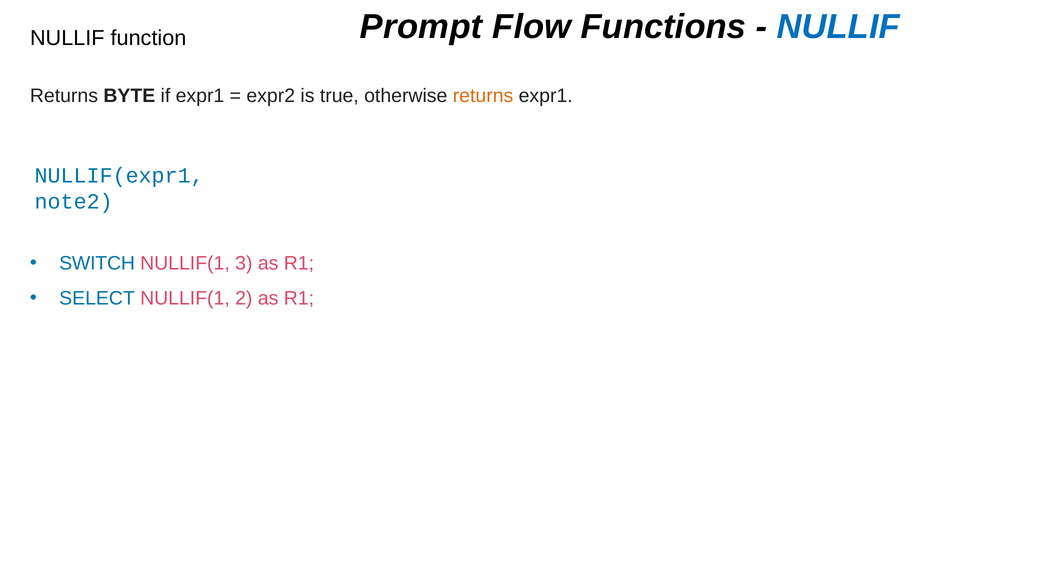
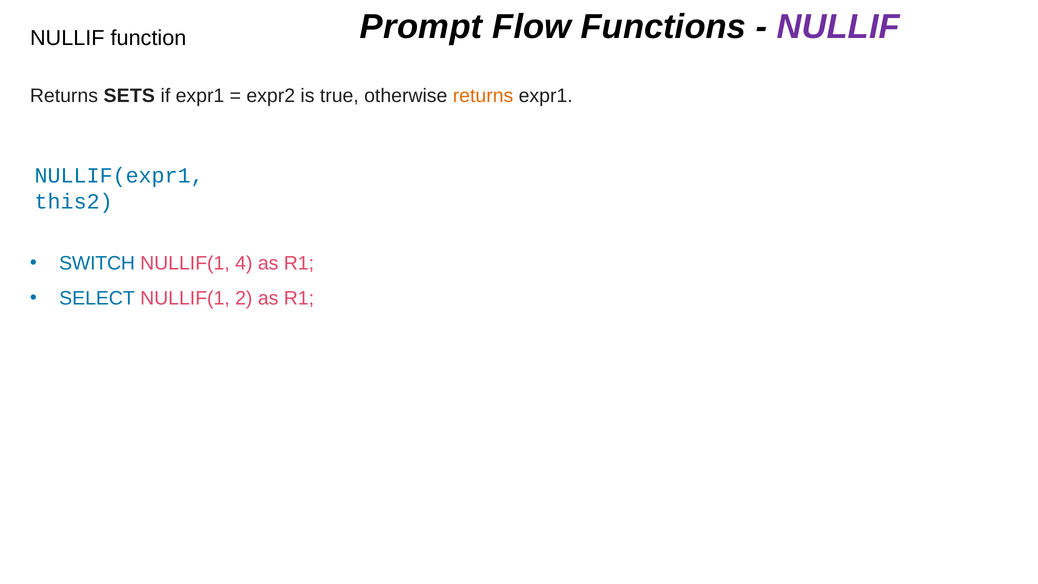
NULLIF at (838, 27) colour: blue -> purple
BYTE: BYTE -> SETS
note2: note2 -> this2
3: 3 -> 4
